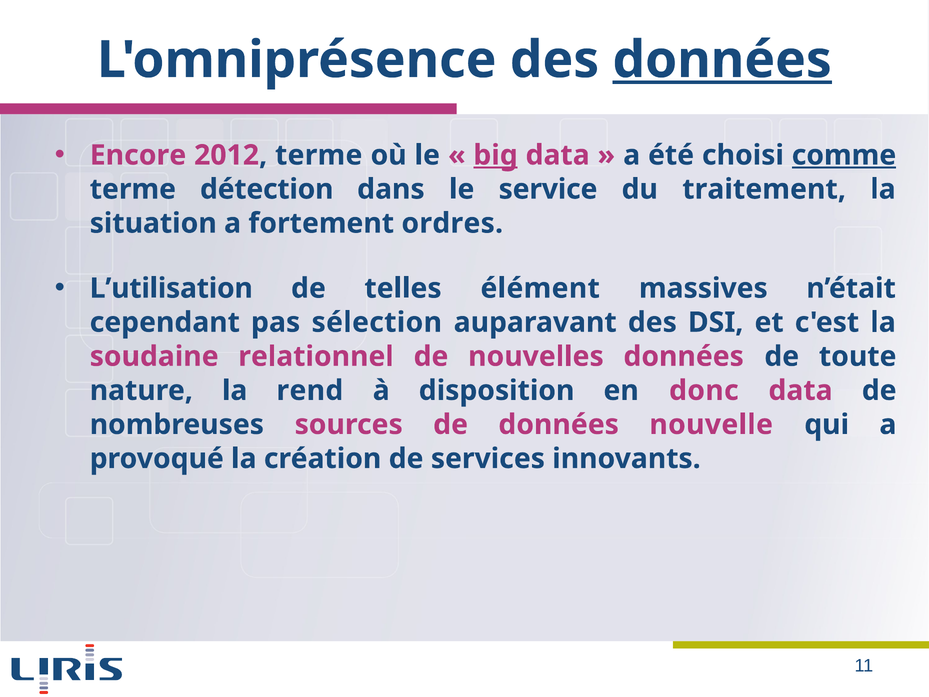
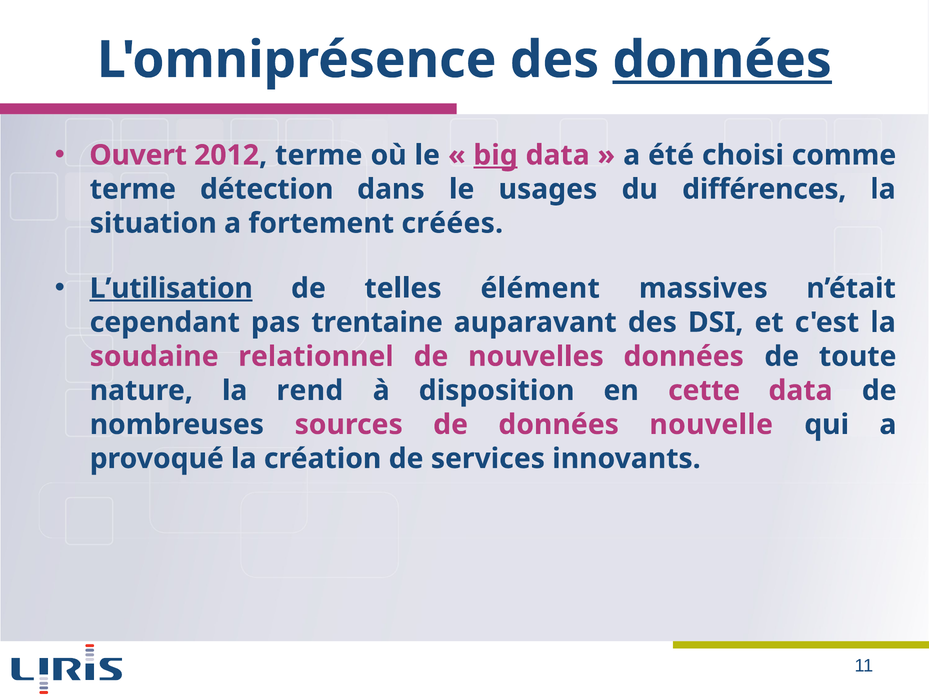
Encore: Encore -> Ouvert
comme underline: present -> none
service: service -> usages
traitement: traitement -> différences
ordres: ordres -> créées
L’utilisation underline: none -> present
sélection: sélection -> trentaine
donc: donc -> cette
